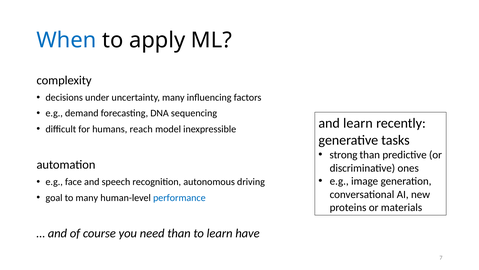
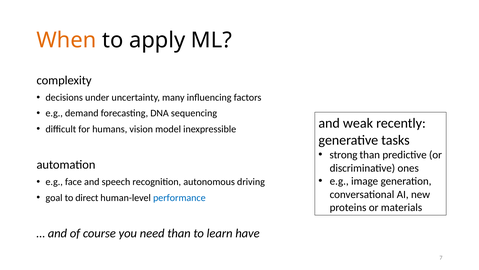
When colour: blue -> orange
and learn: learn -> weak
reach: reach -> vision
to many: many -> direct
